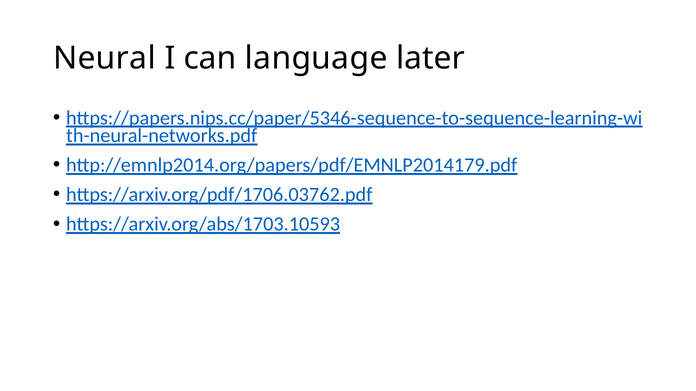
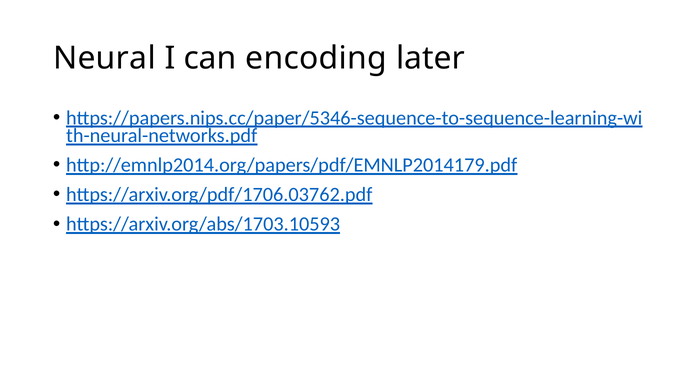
language: language -> encoding
